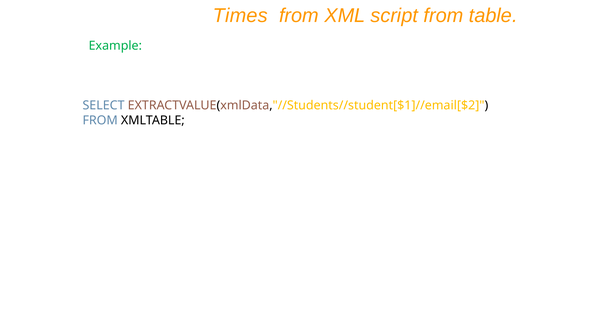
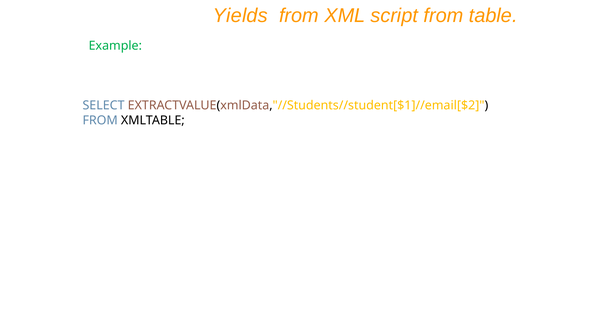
Times: Times -> Yields
